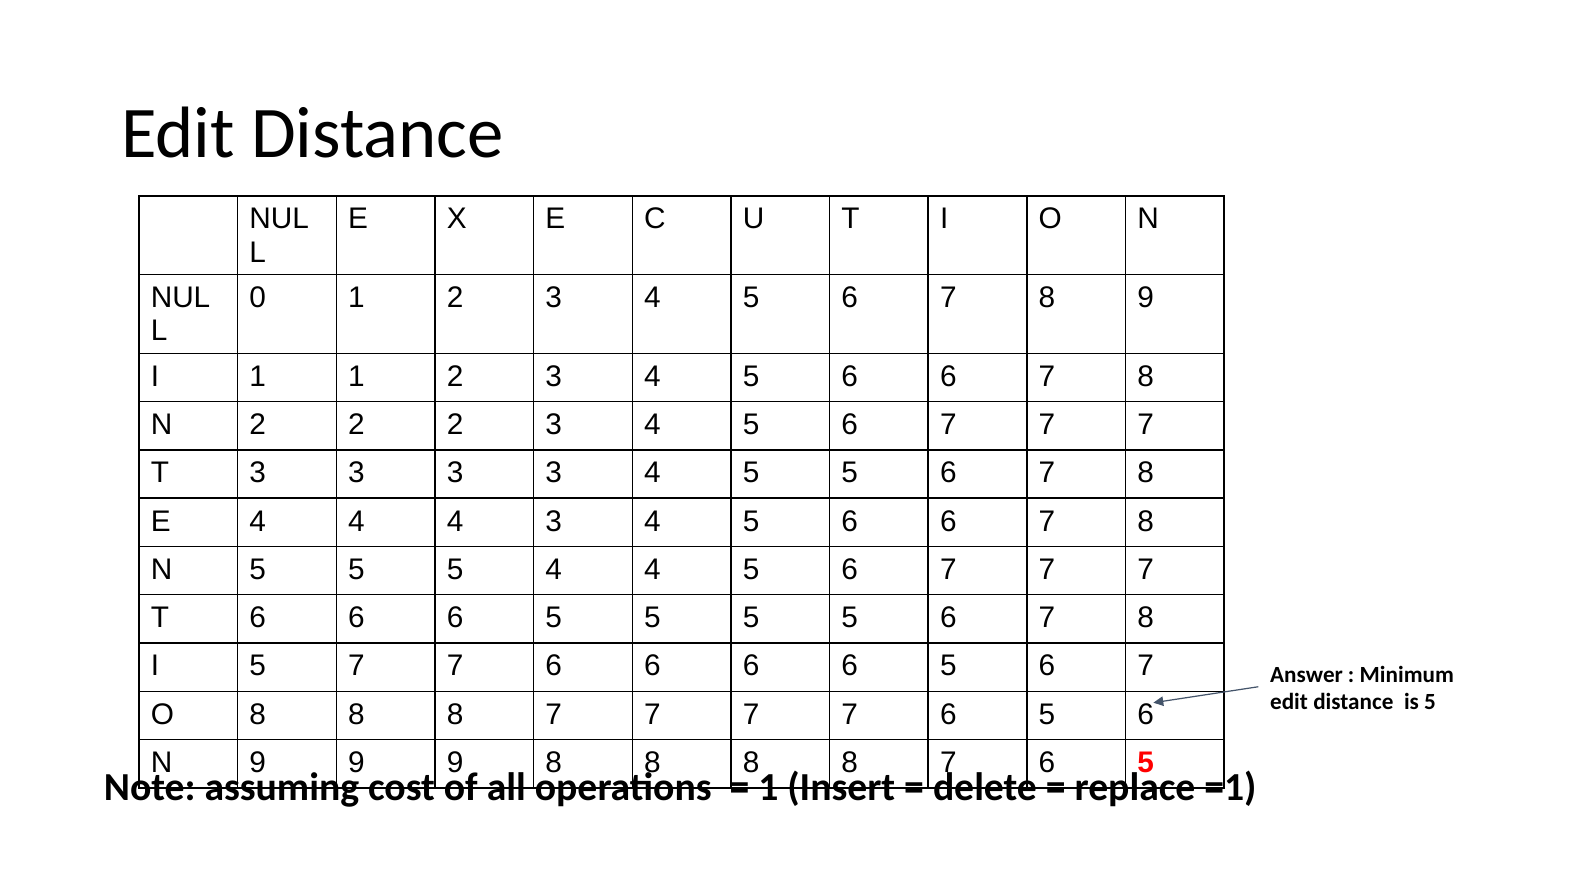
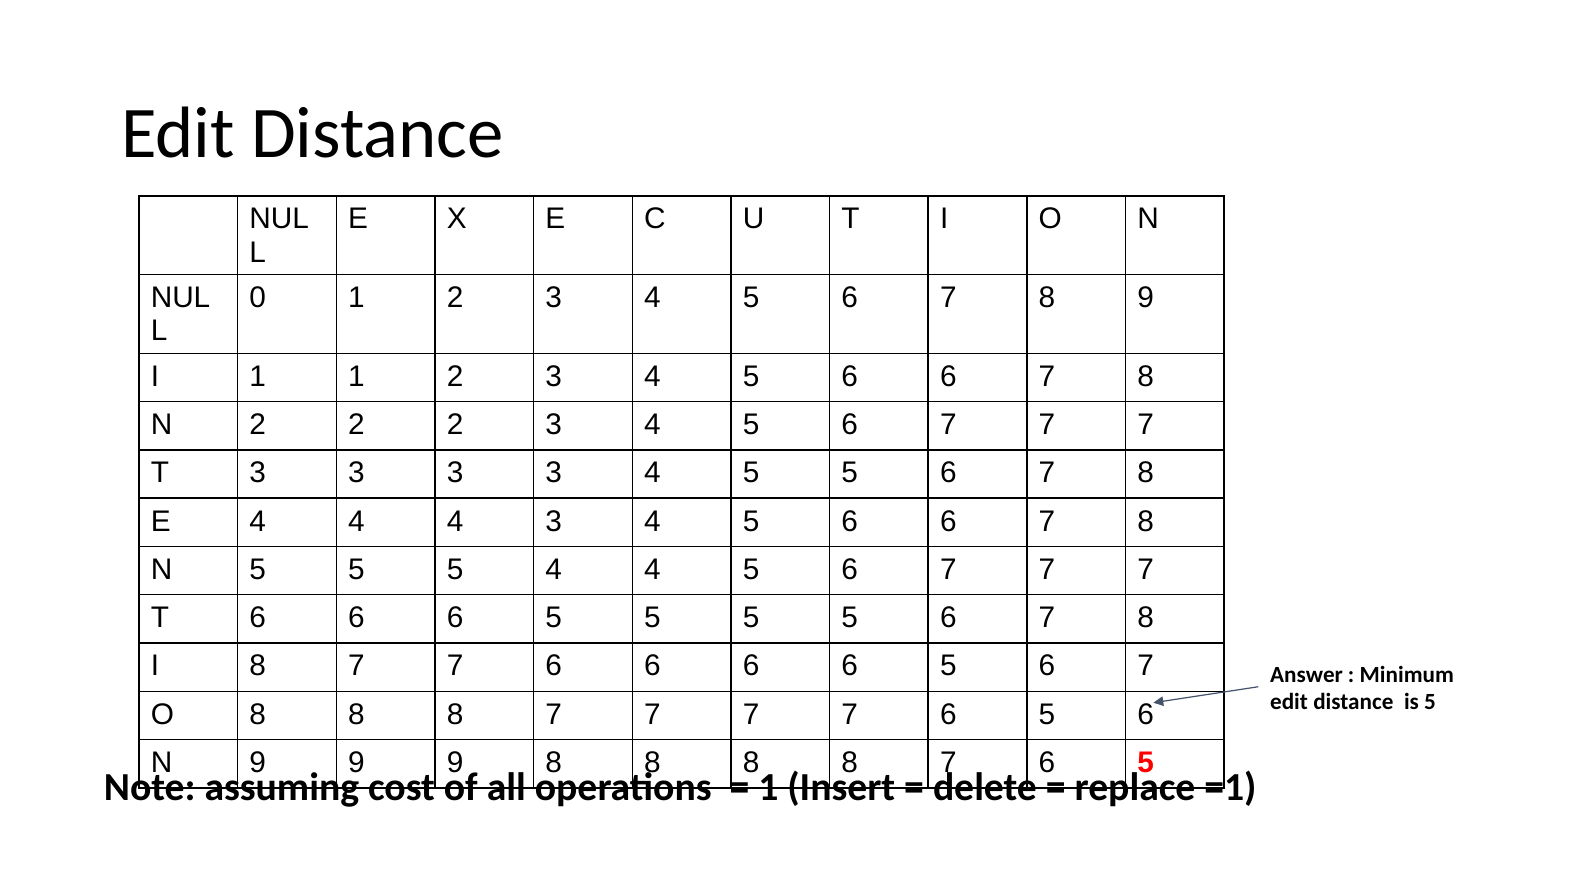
I 5: 5 -> 8
